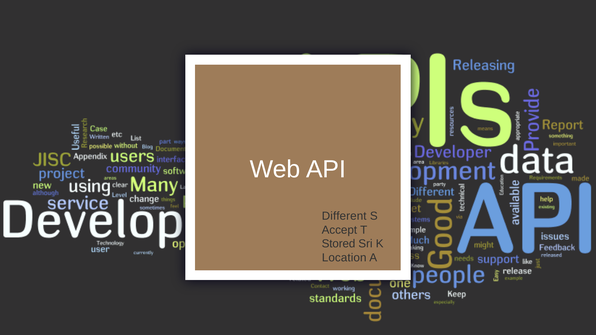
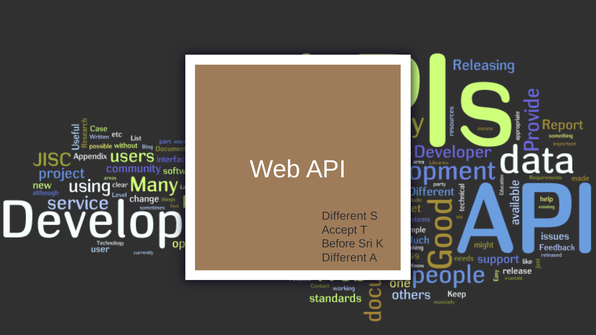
Stored: Stored -> Before
Location at (344, 258): Location -> Different
